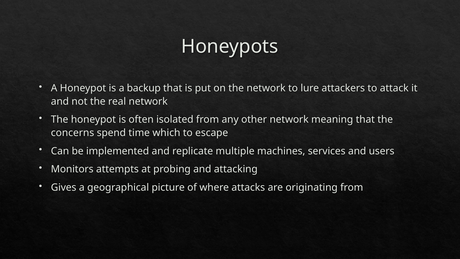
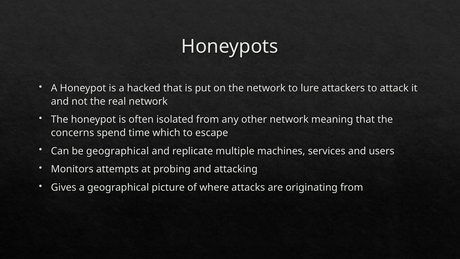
backup: backup -> hacked
be implemented: implemented -> geographical
